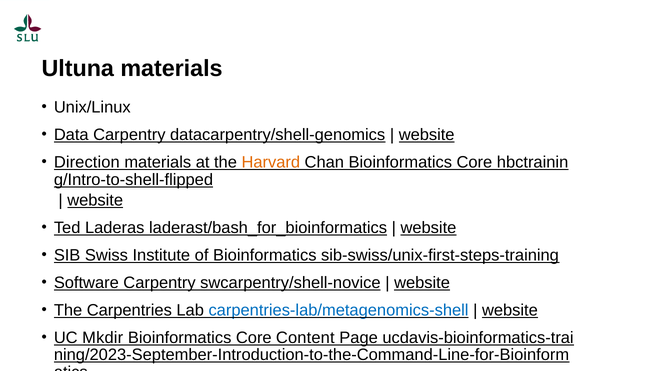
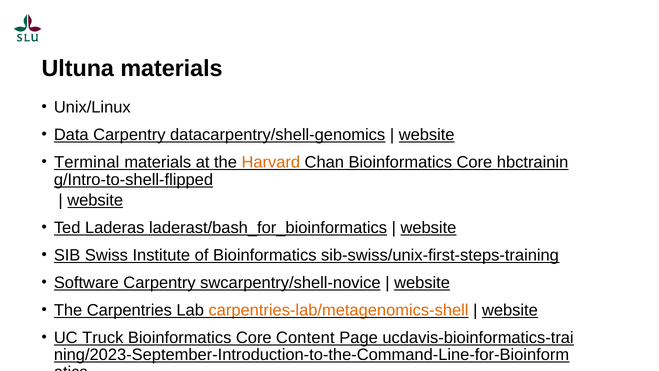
Direction: Direction -> Terminal
carpentries-lab/metagenomics-shell colour: blue -> orange
Mkdir: Mkdir -> Truck
